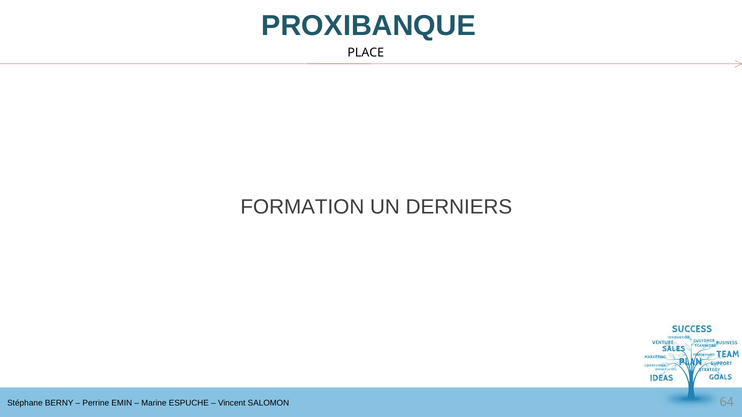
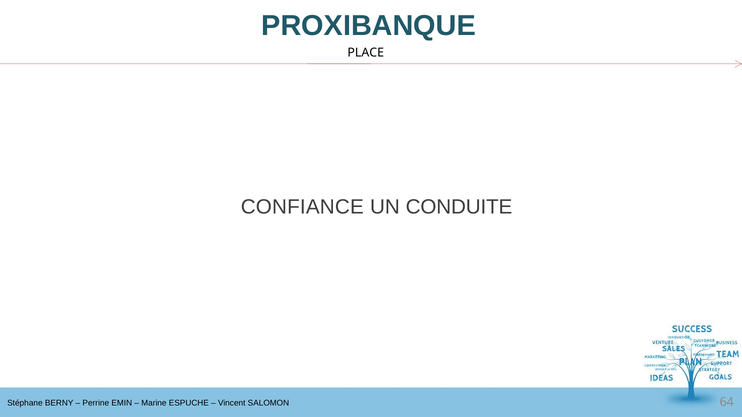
FORMATION: FORMATION -> CONFIANCE
DERNIERS: DERNIERS -> CONDUITE
